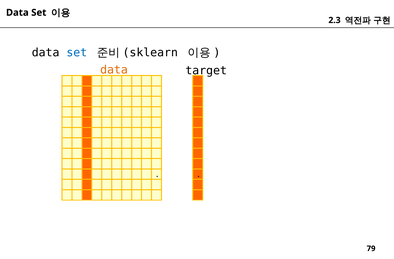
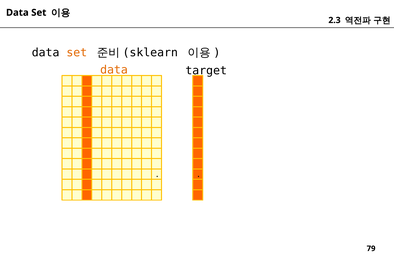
set at (77, 53) colour: blue -> orange
